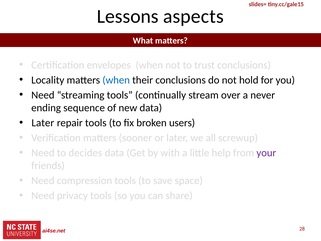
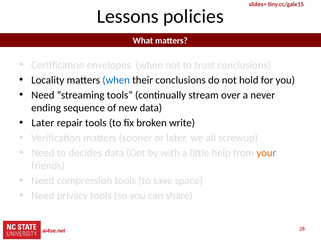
aspects: aspects -> policies
users: users -> write
your colour: purple -> orange
